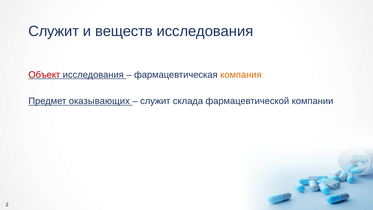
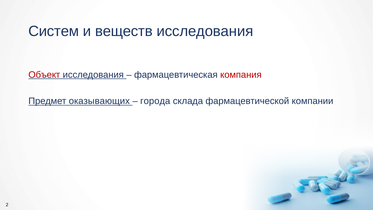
Служит at (54, 31): Служит -> Систем
компания colour: orange -> red
служит at (155, 101): служит -> города
